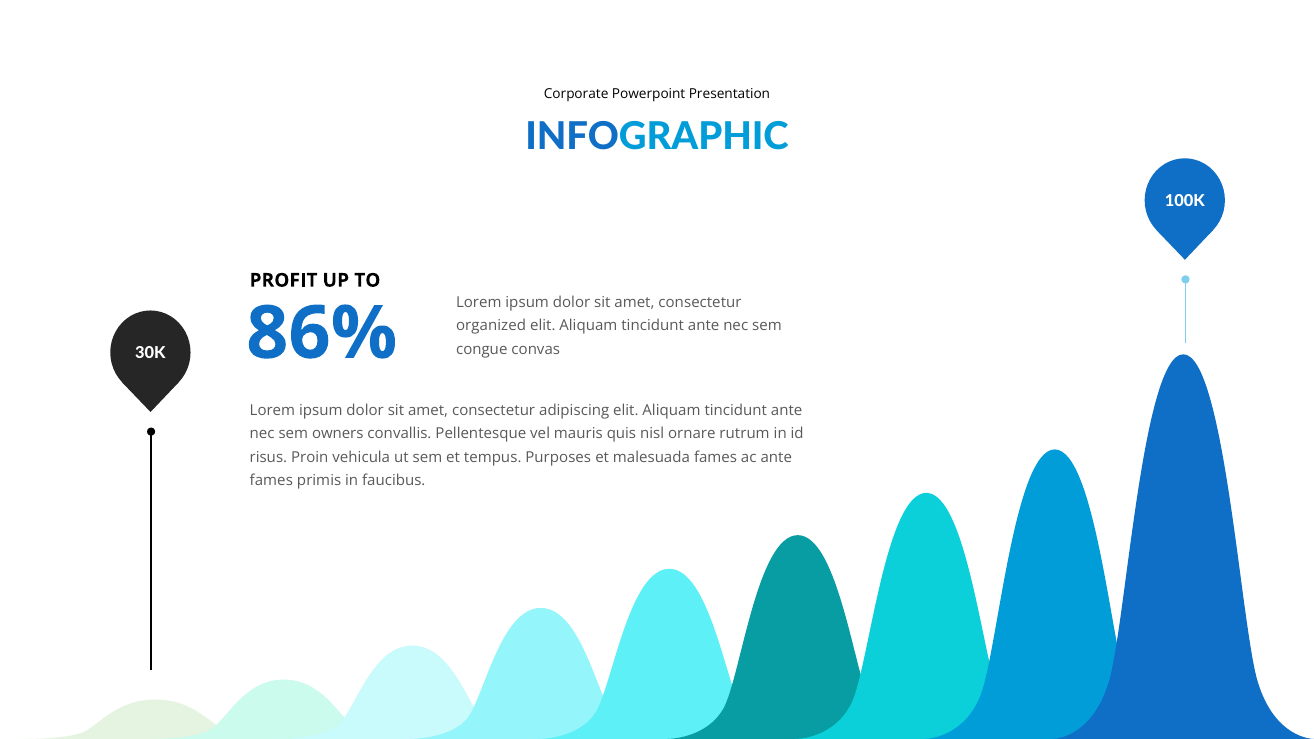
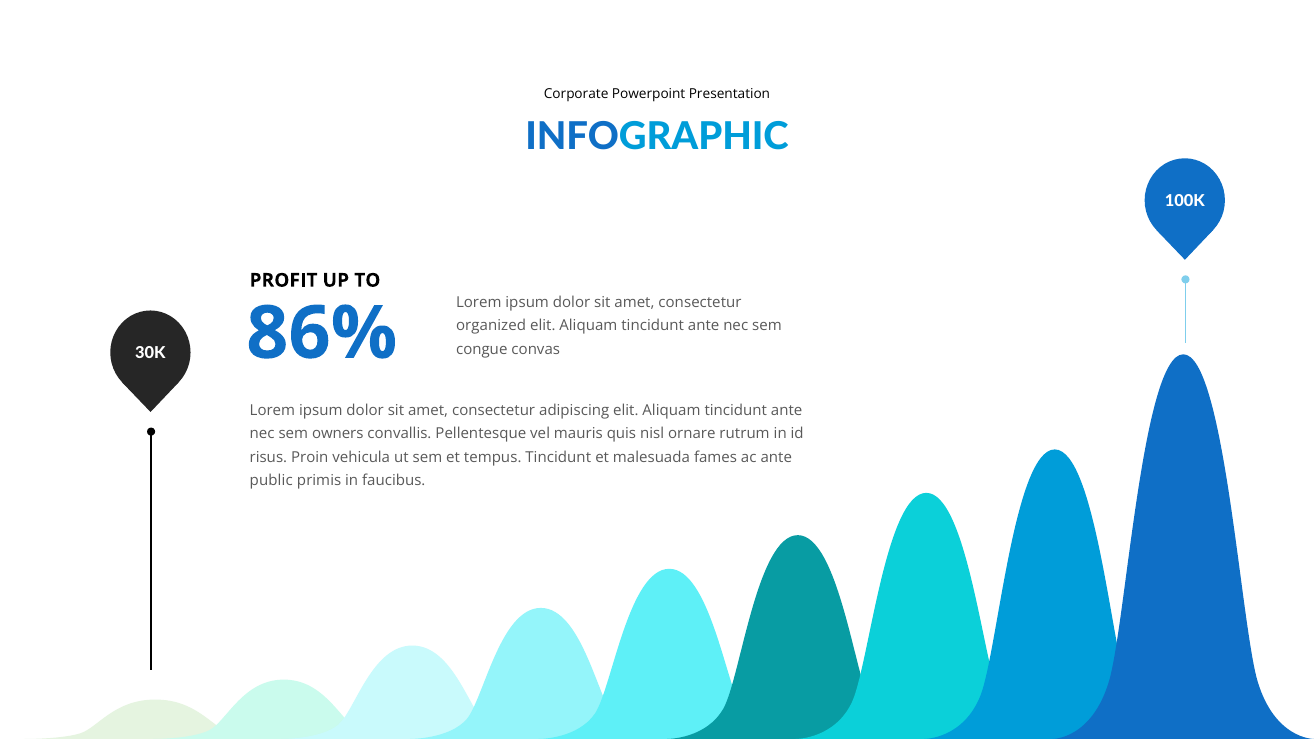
tempus Purposes: Purposes -> Tincidunt
fames at (271, 481): fames -> public
